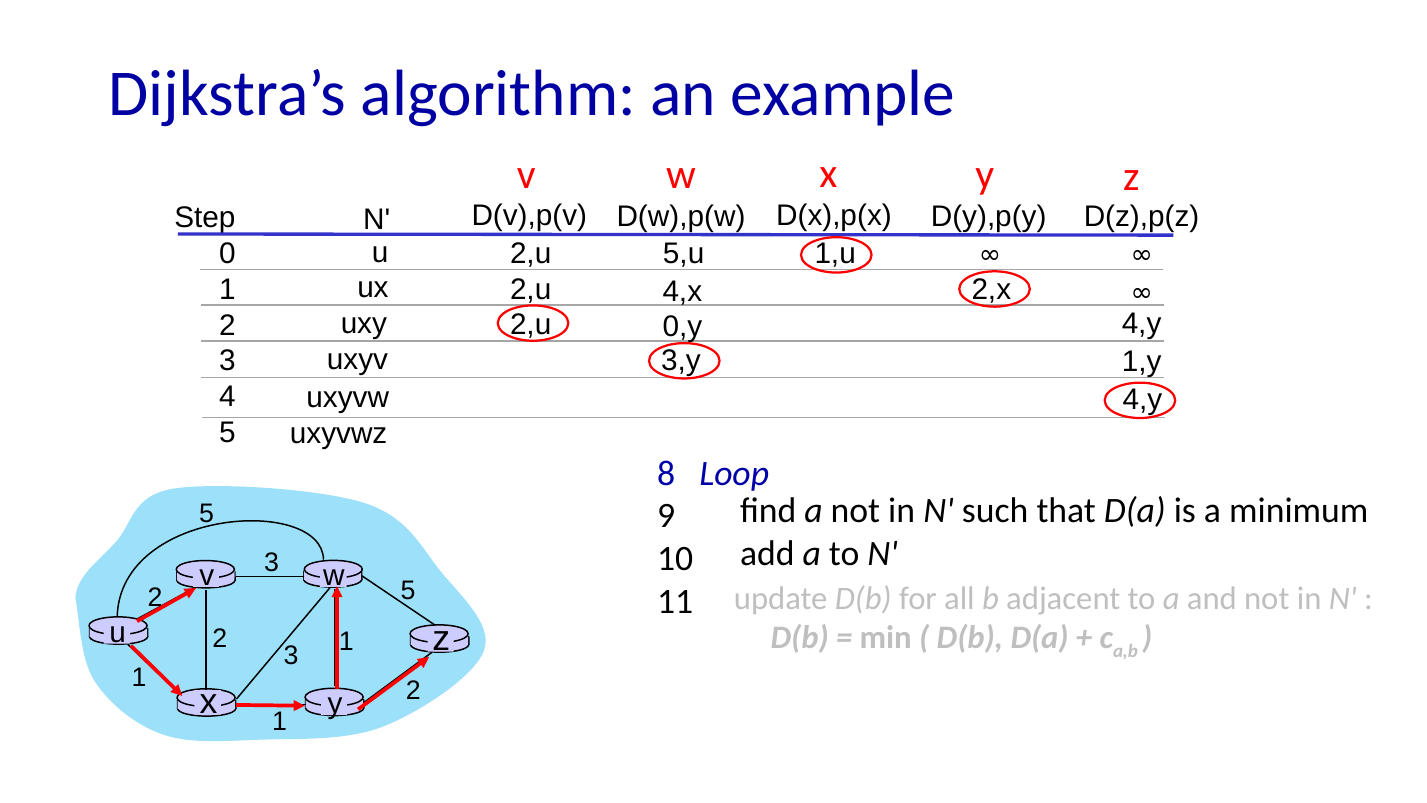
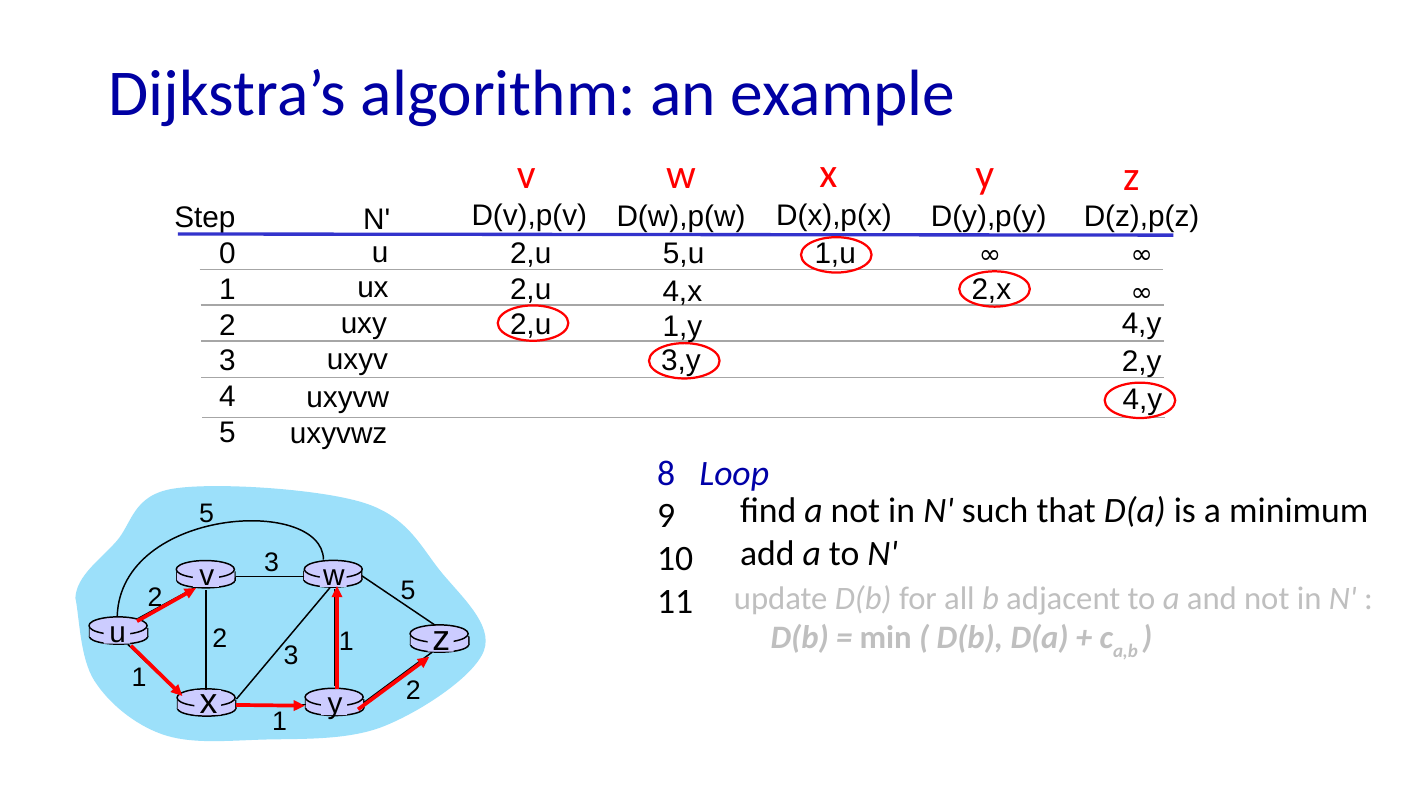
0,y: 0,y -> 1,y
1,y: 1,y -> 2,y
